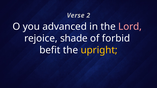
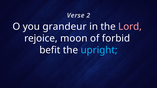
advanced: advanced -> grandeur
shade: shade -> moon
upright colour: yellow -> light blue
